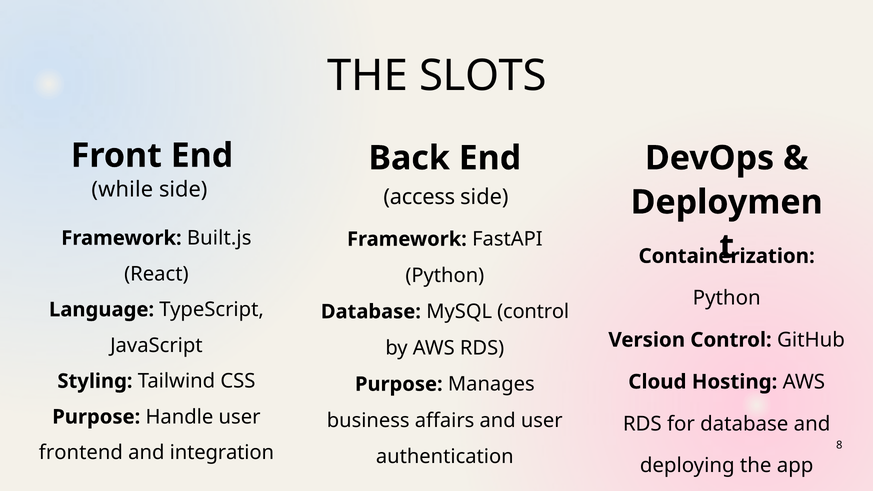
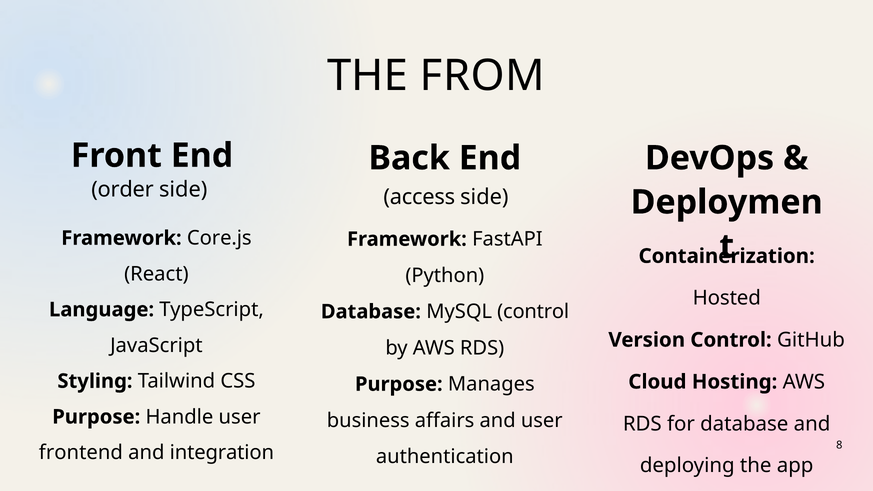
SLOTS: SLOTS -> FROM
while: while -> order
Built.js: Built.js -> Core.js
Python at (727, 298): Python -> Hosted
